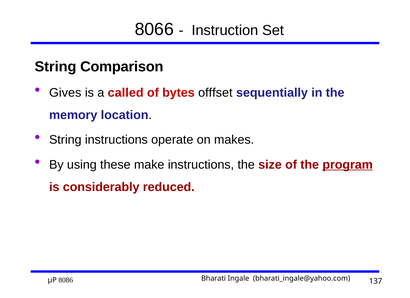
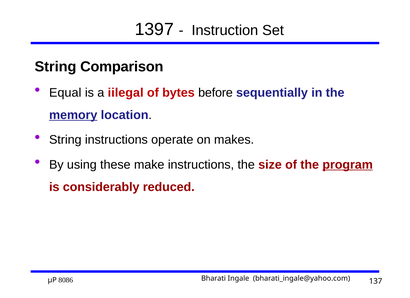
8066: 8066 -> 1397
Gives: Gives -> Equal
called: called -> iilegal
offfset: offfset -> before
memory underline: none -> present
